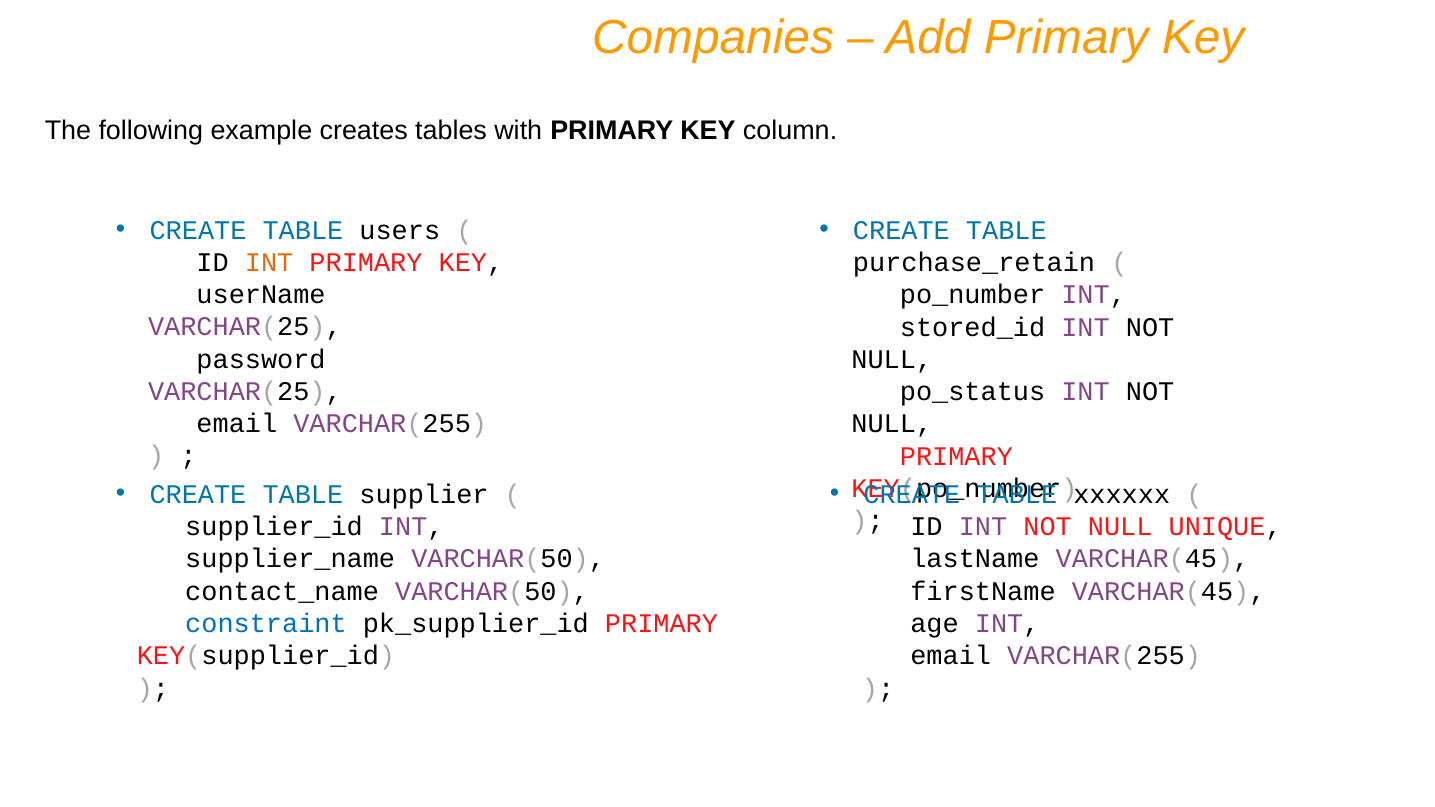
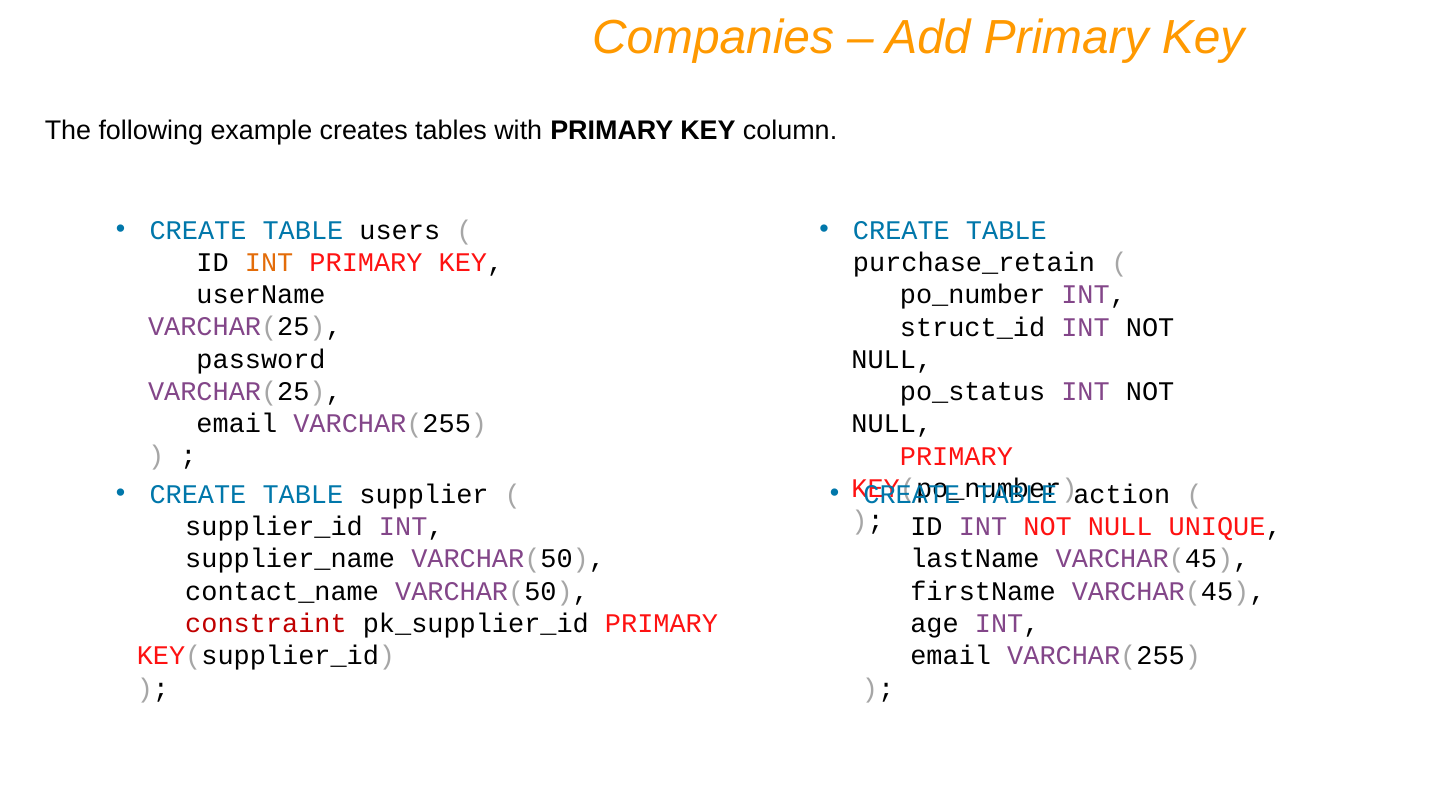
stored_id: stored_id -> struct_id
xxxxxx: xxxxxx -> action
constraint colour: blue -> red
